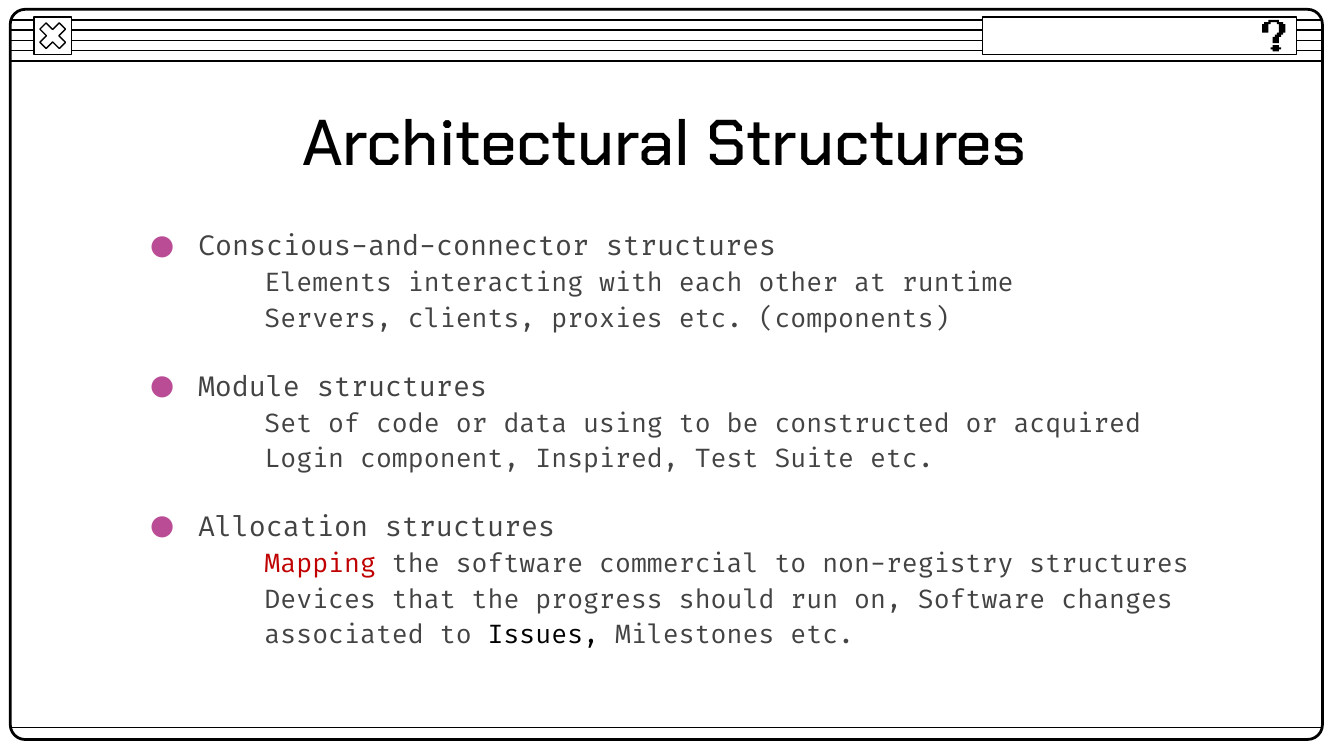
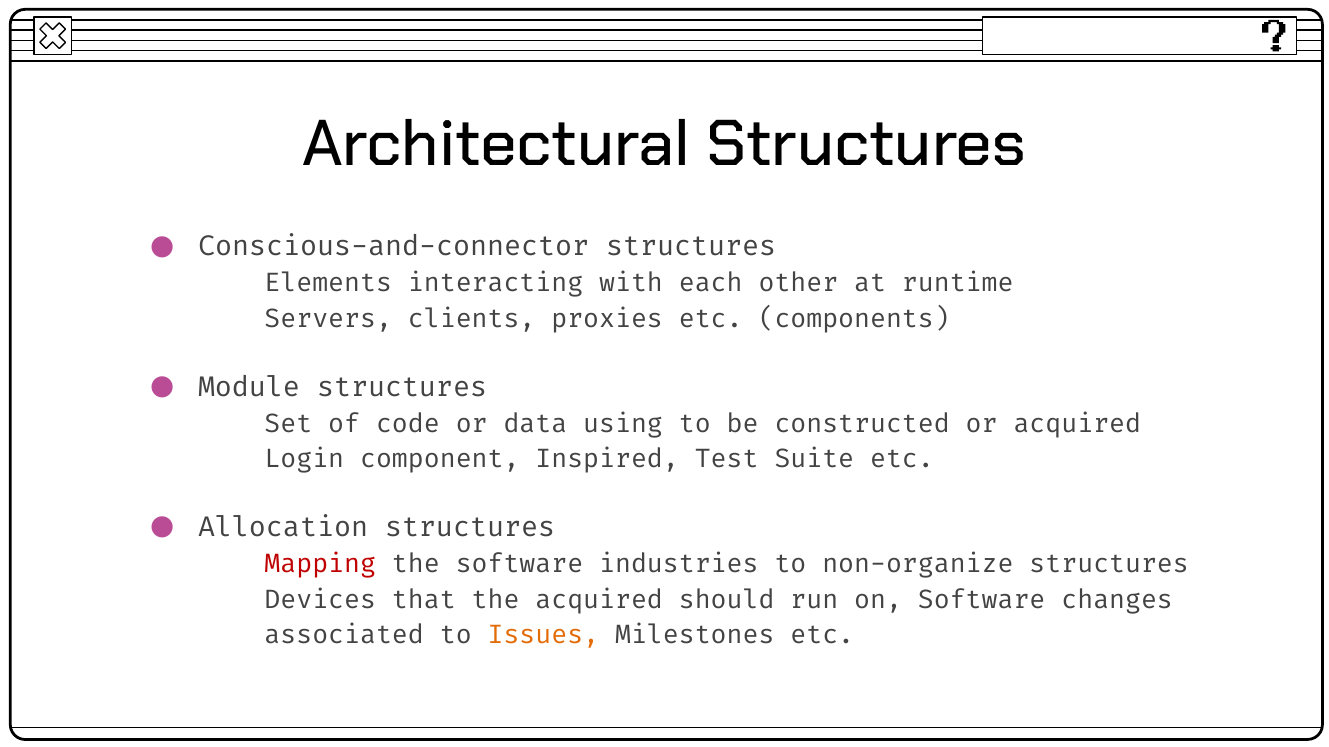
commercial: commercial -> industries
non-registry: non-registry -> non-organize
the progress: progress -> acquired
Issues colour: black -> orange
